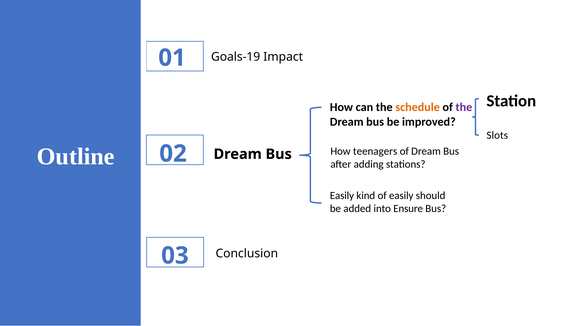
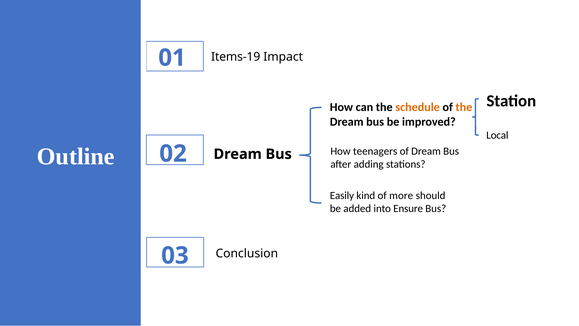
Goals-19: Goals-19 -> Items-19
the at (464, 107) colour: purple -> orange
Slots: Slots -> Local
of easily: easily -> more
